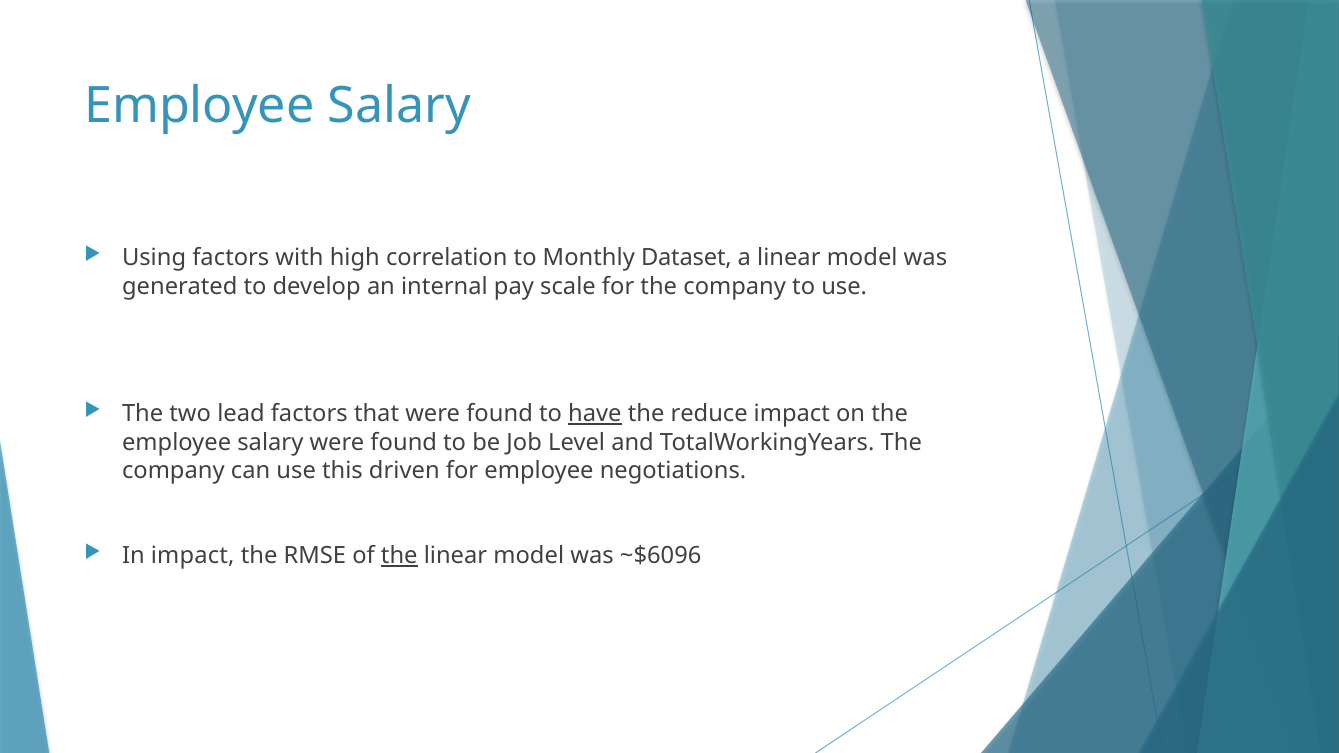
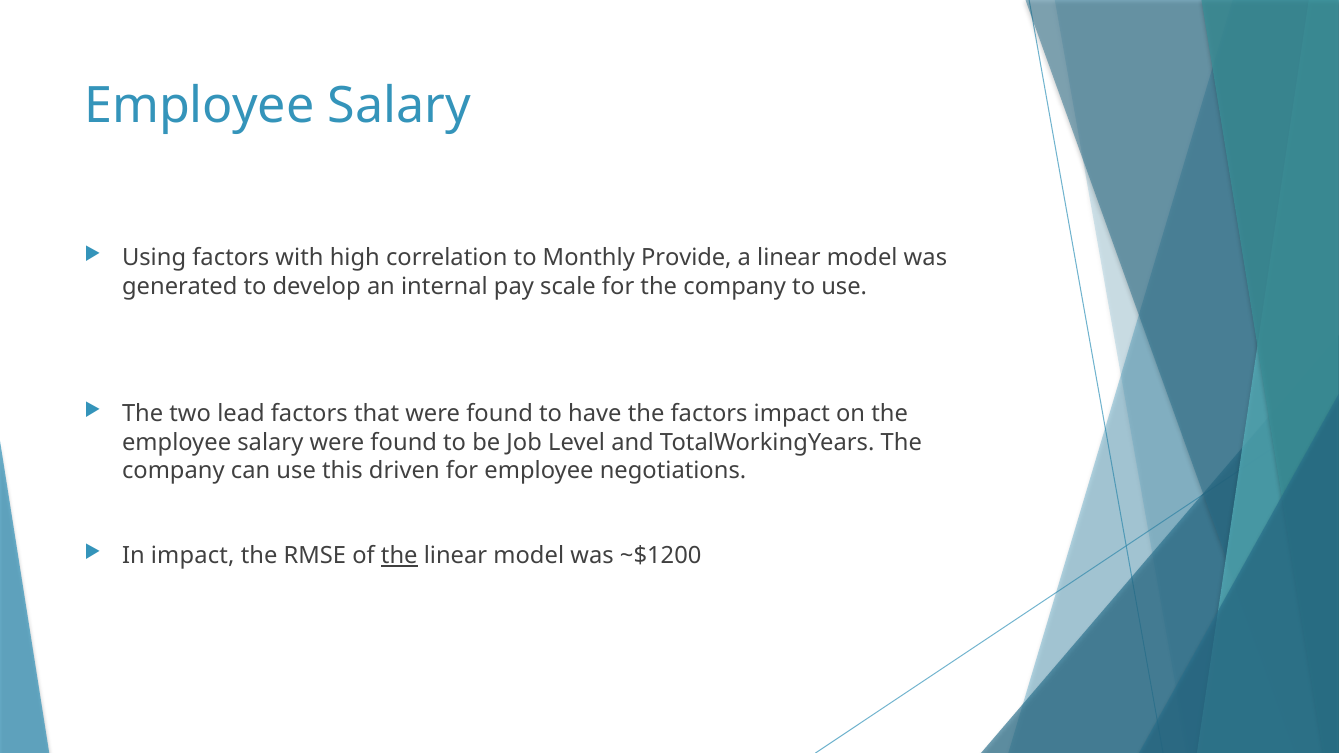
Dataset: Dataset -> Provide
have underline: present -> none
the reduce: reduce -> factors
~$6096: ~$6096 -> ~$1200
